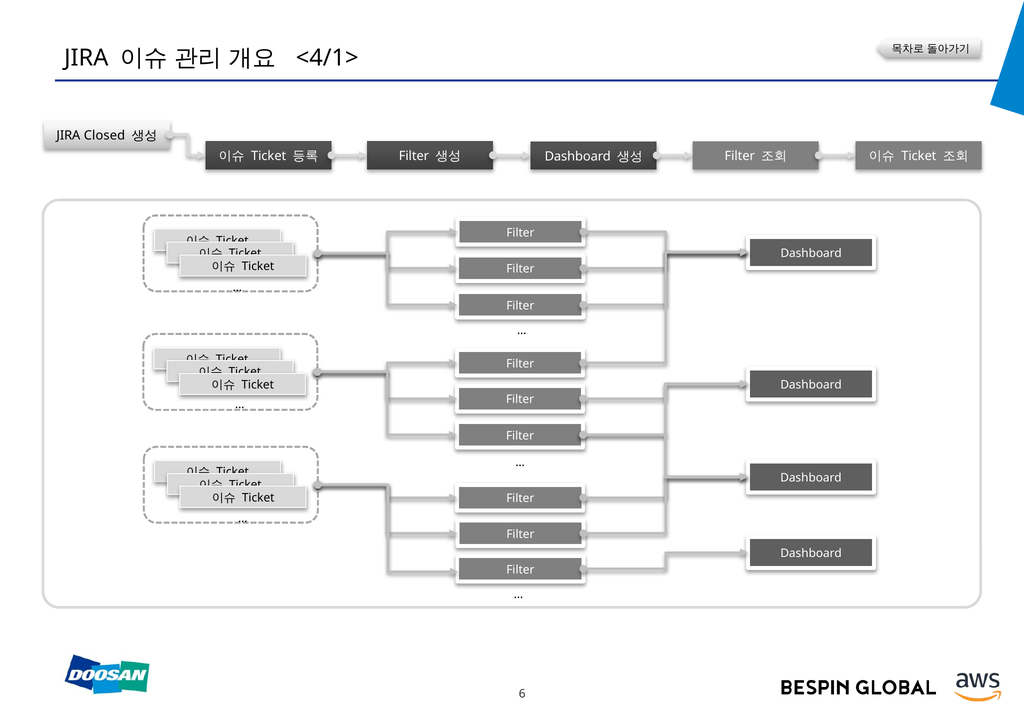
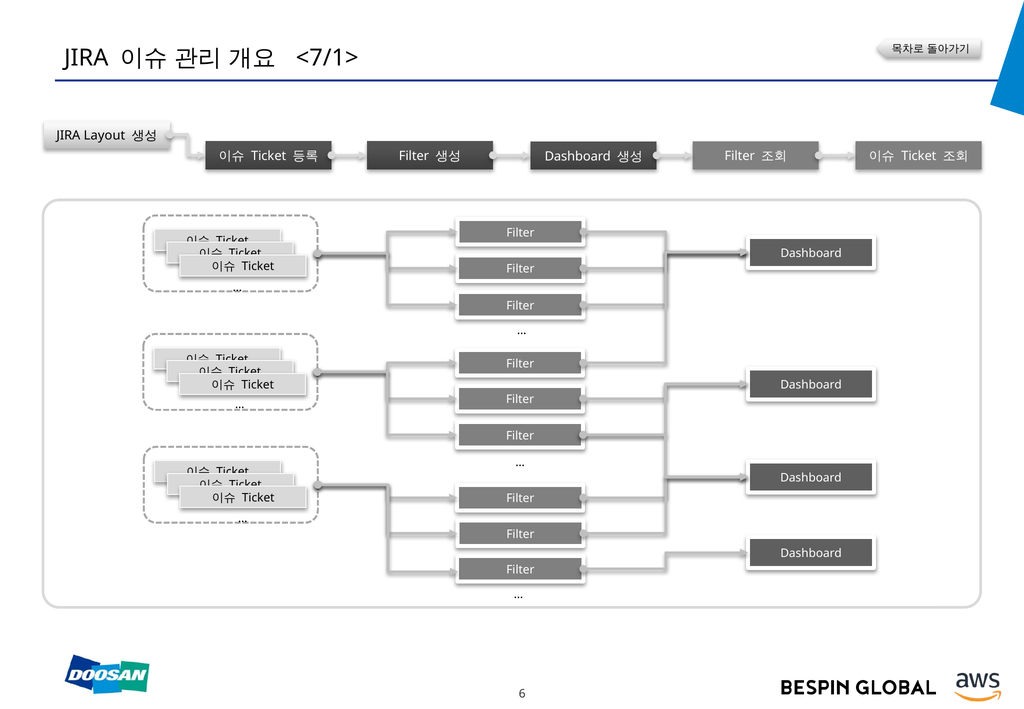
<4/1>: <4/1> -> <7/1>
Closed: Closed -> Layout
